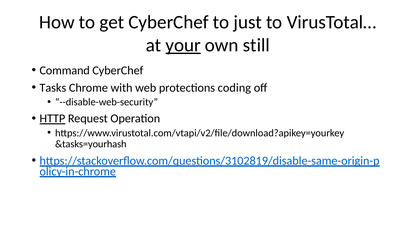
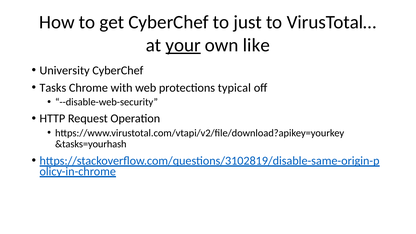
still: still -> like
Command: Command -> University
coding: coding -> typical
HTTP underline: present -> none
